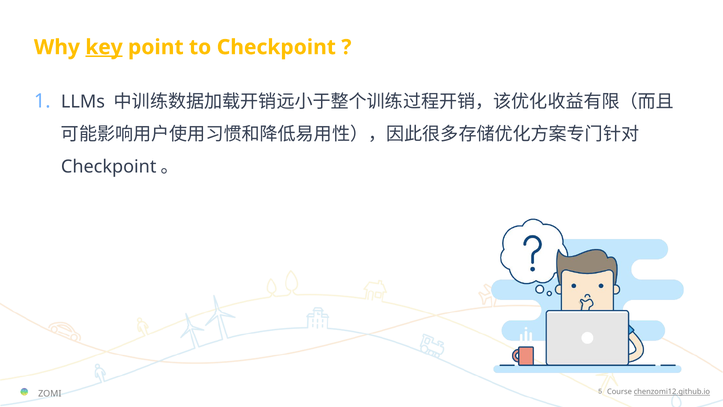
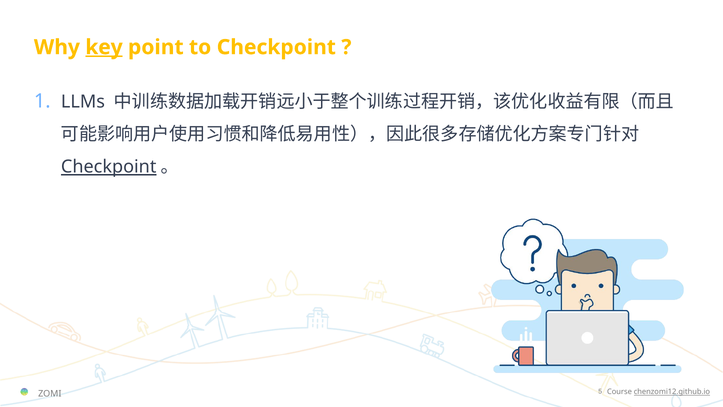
Checkpoint at (109, 167) underline: none -> present
